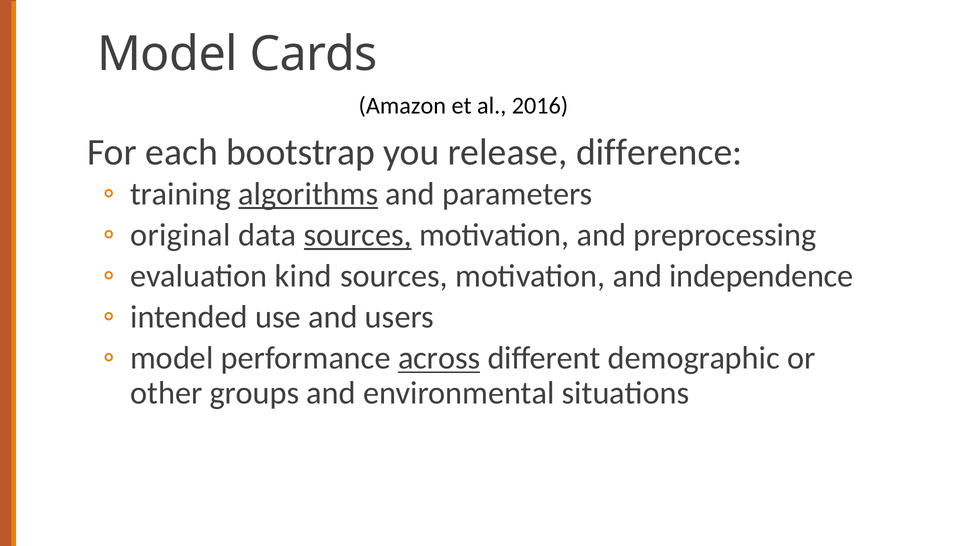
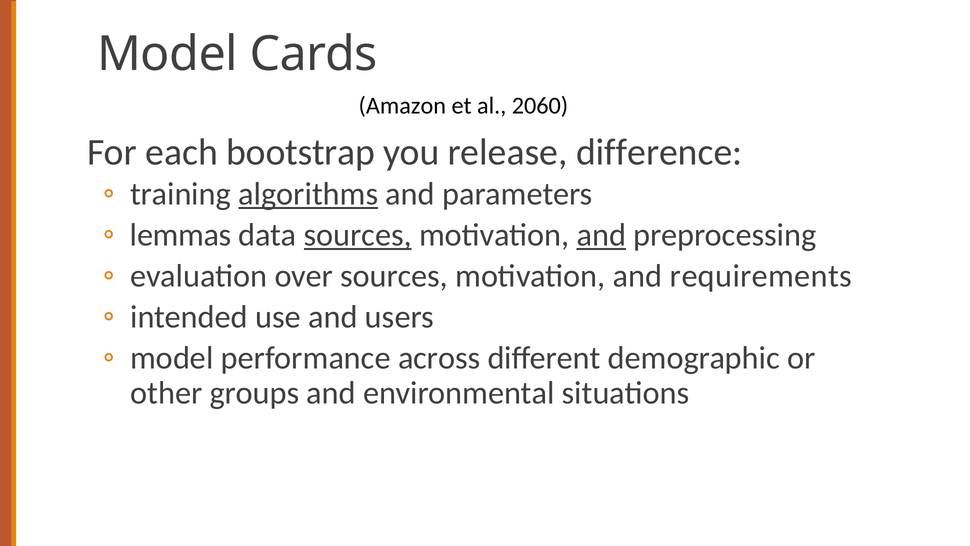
2016: 2016 -> 2060
original: original -> lemmas
and at (601, 235) underline: none -> present
kind: kind -> over
independence: independence -> requirements
across underline: present -> none
